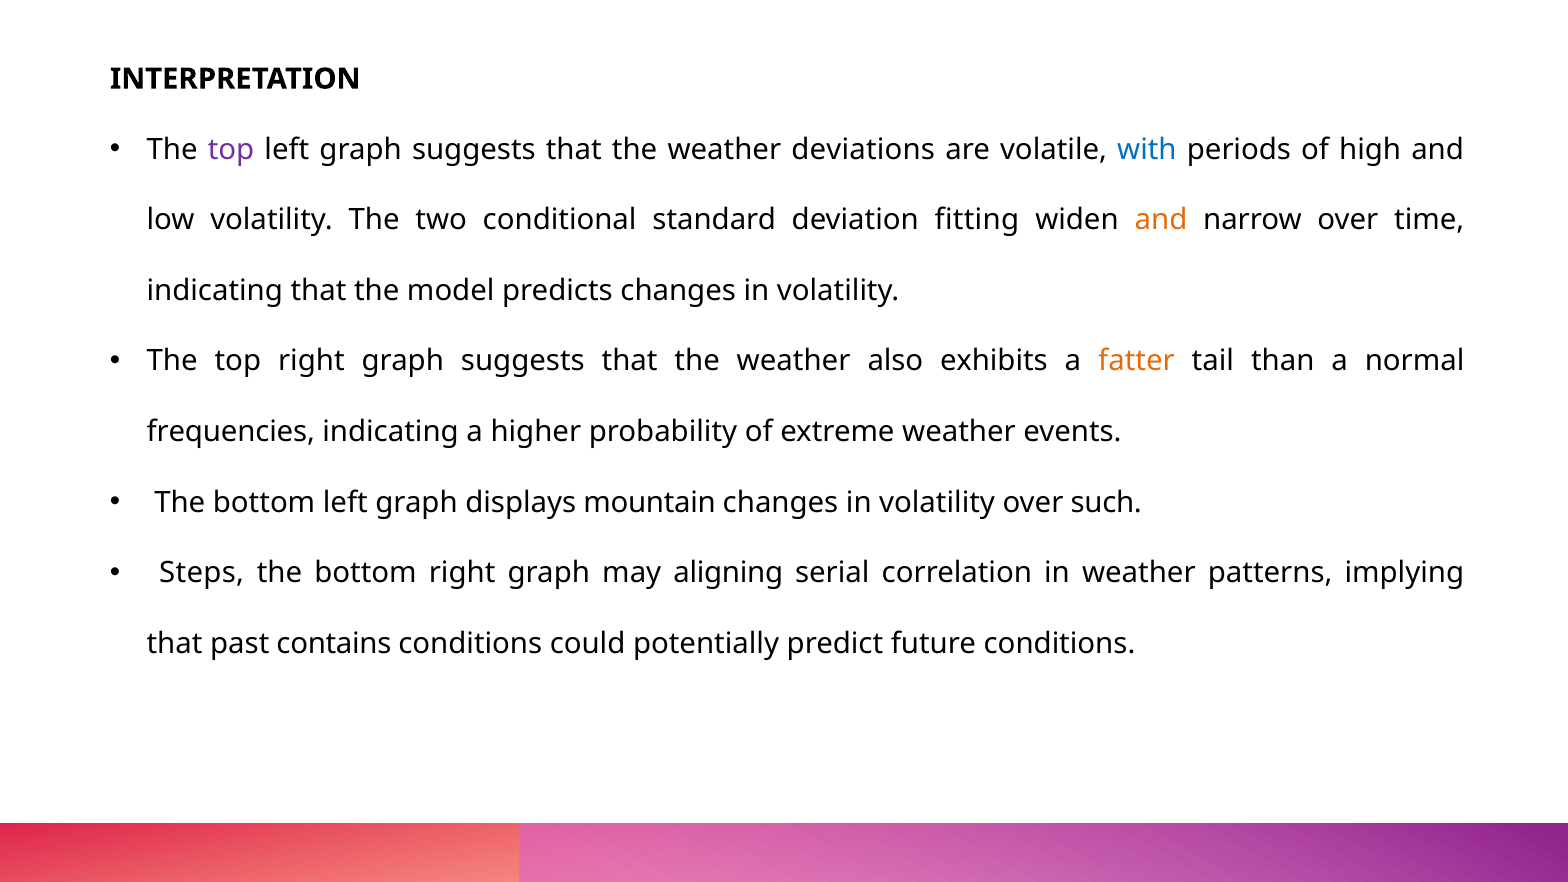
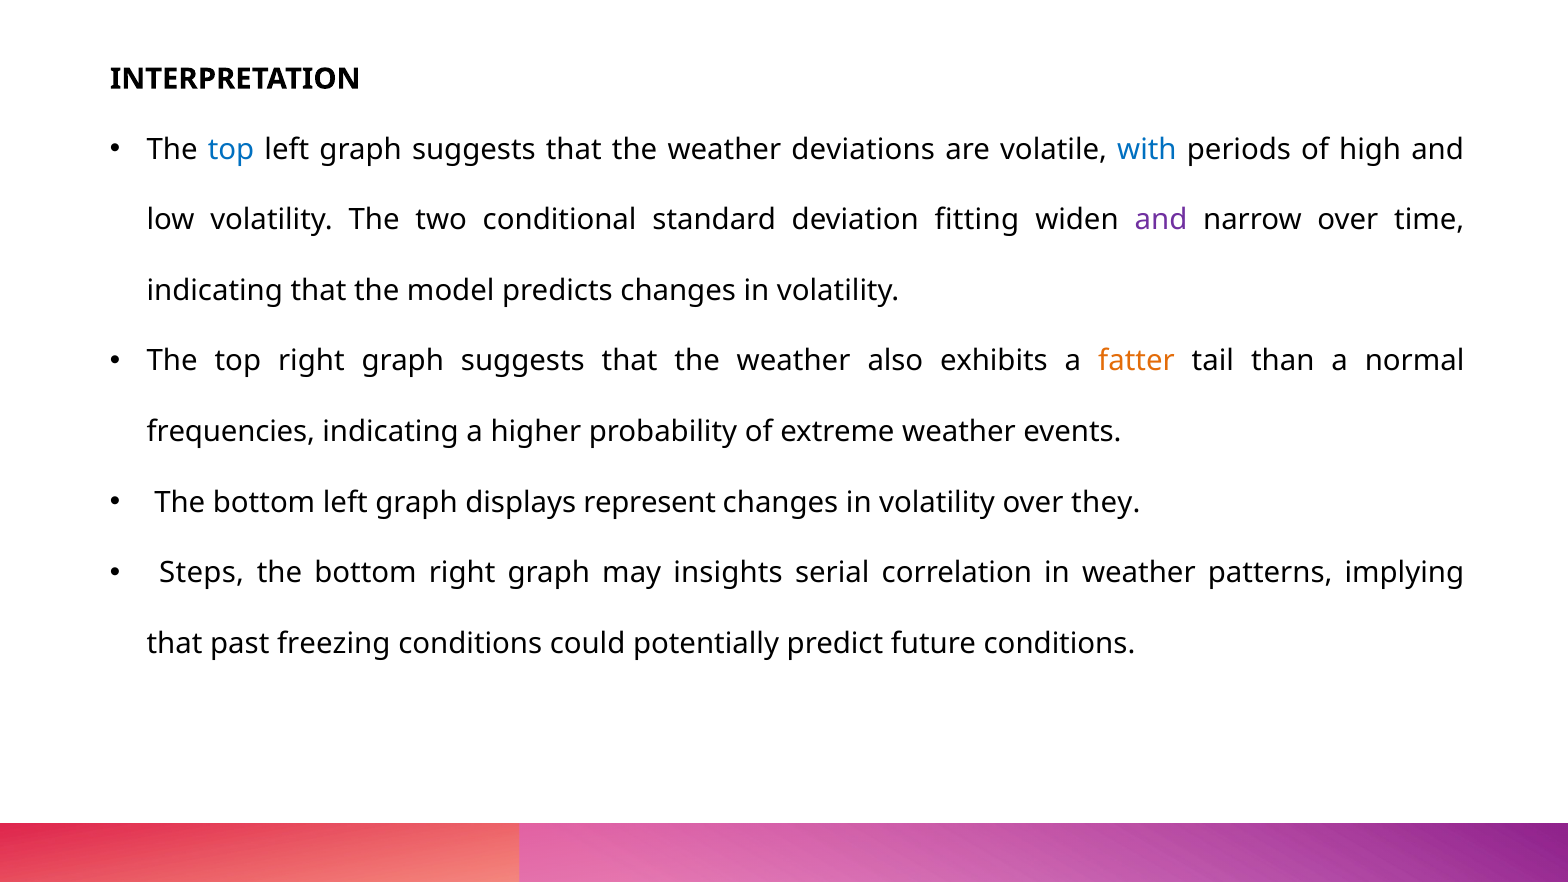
top at (231, 150) colour: purple -> blue
and at (1161, 220) colour: orange -> purple
mountain: mountain -> represent
such: such -> they
aligning: aligning -> insights
contains: contains -> freezing
